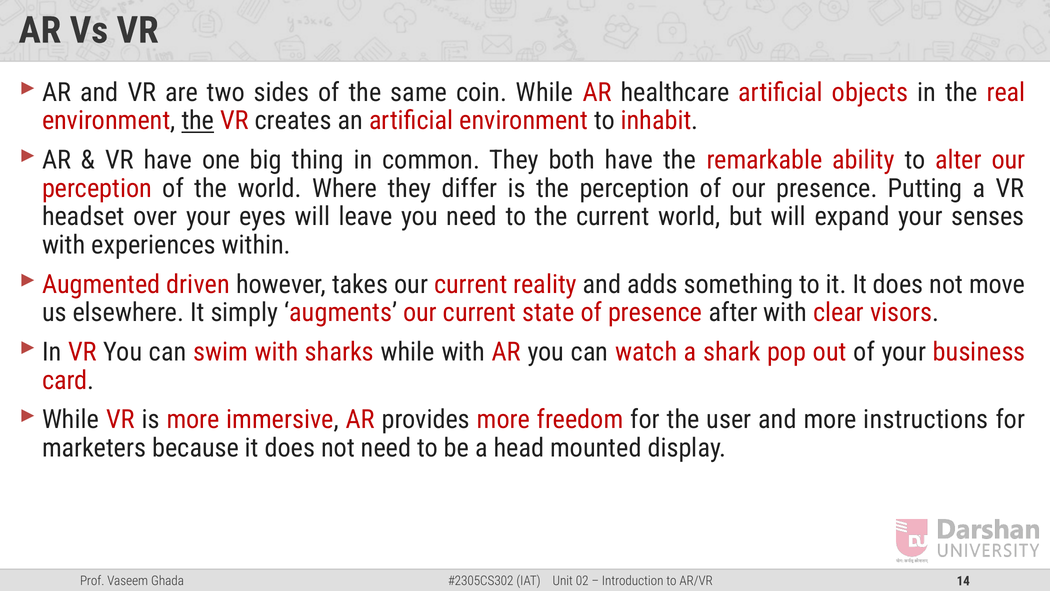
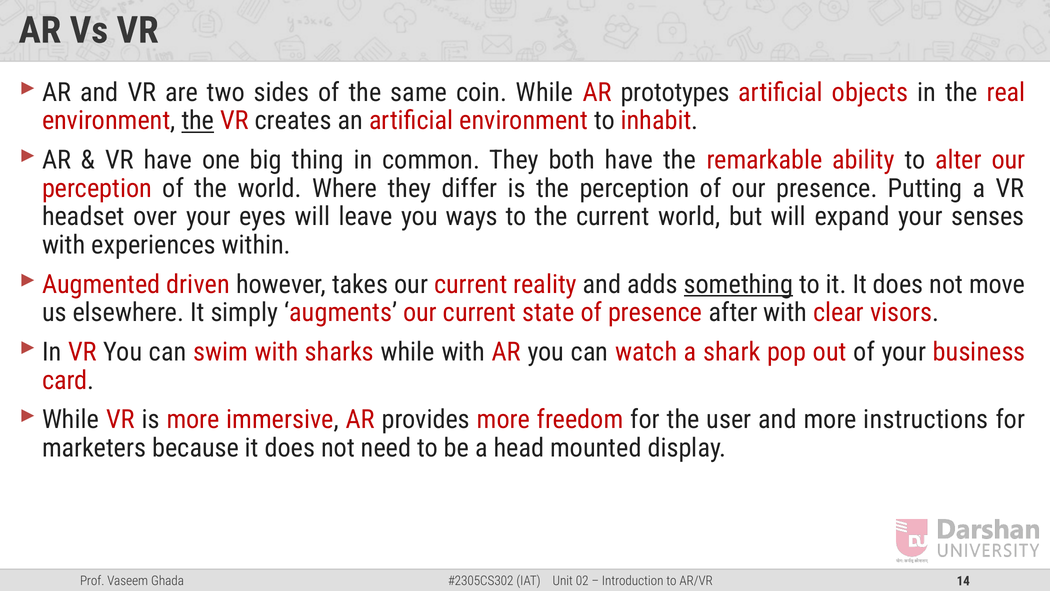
healthcare: healthcare -> prototypes
you need: need -> ways
something underline: none -> present
